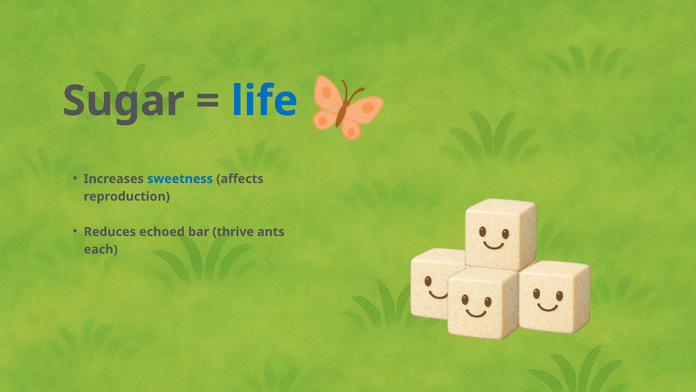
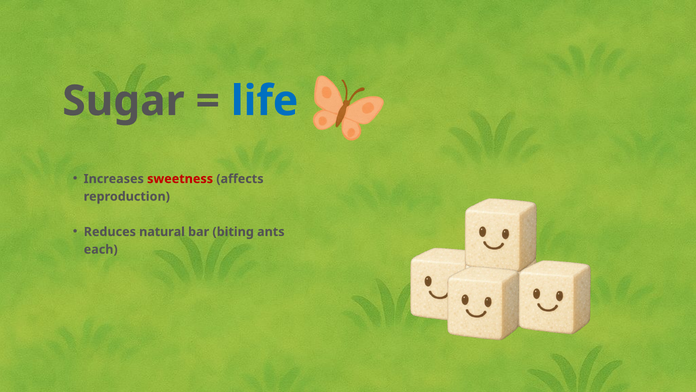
sweetness colour: blue -> red
echoed: echoed -> natural
thrive: thrive -> biting
